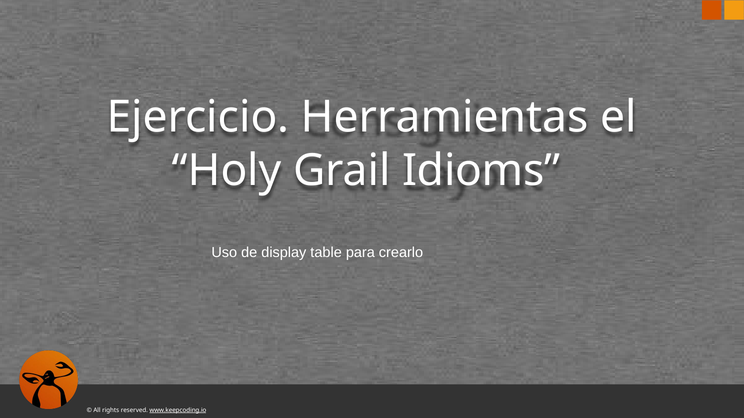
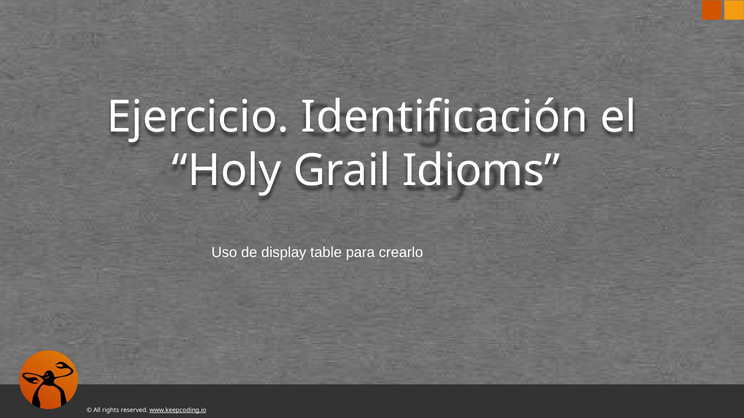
Herramientas: Herramientas -> Identificación
